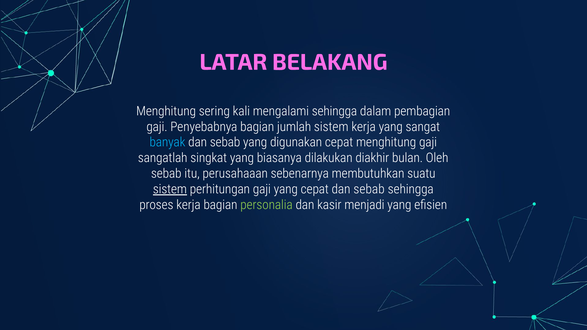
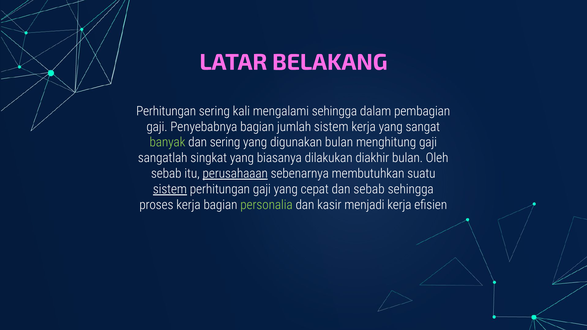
Menghitung at (166, 111): Menghitung -> Perhitungan
banyak colour: light blue -> light green
sebab at (225, 142): sebab -> sering
digunakan cepat: cepat -> bulan
perusahaaan underline: none -> present
menjadi yang: yang -> kerja
